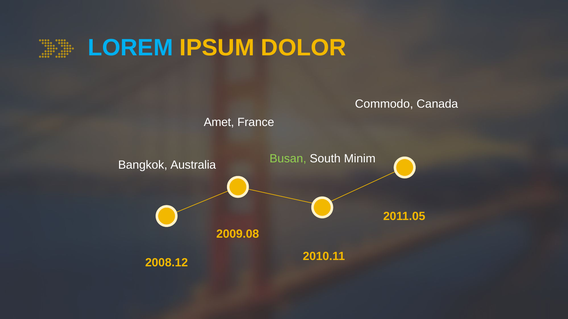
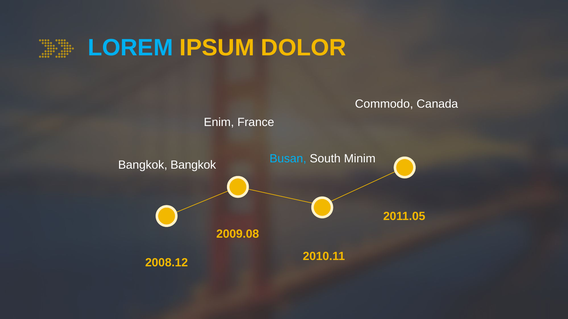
Amet: Amet -> Enim
Busan colour: light green -> light blue
Bangkok Australia: Australia -> Bangkok
